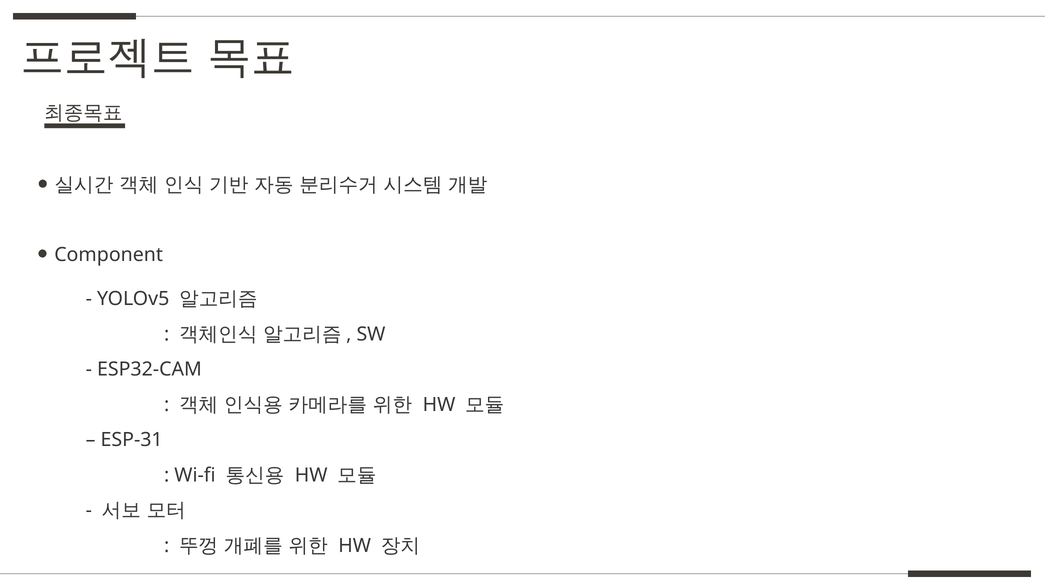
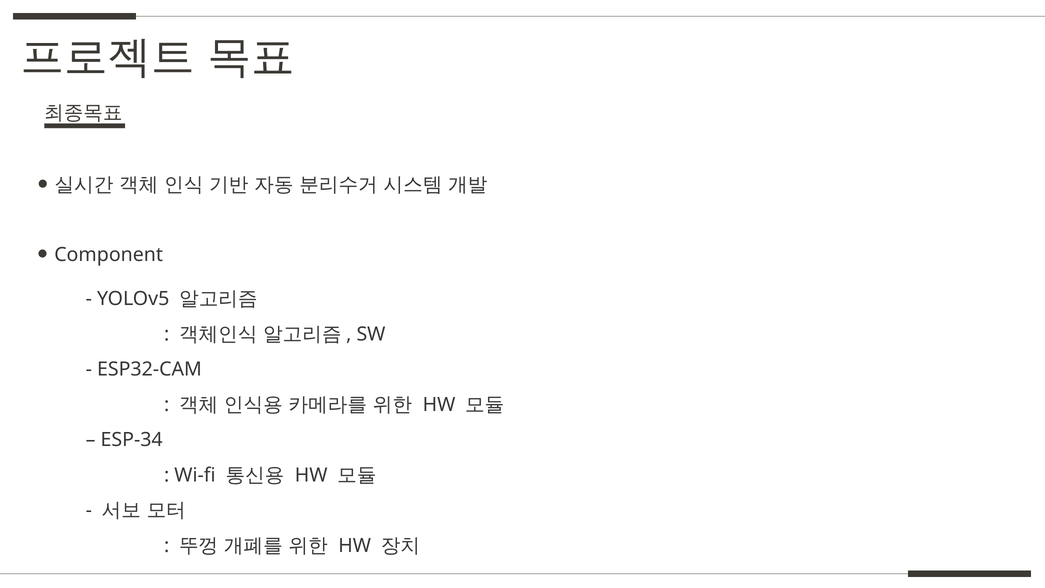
ESP-31: ESP-31 -> ESP-34
